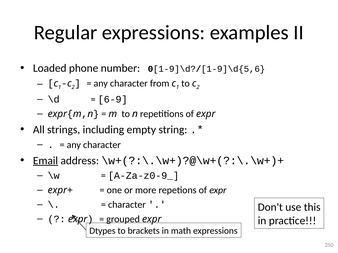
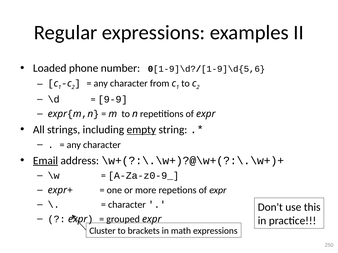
6-9: 6-9 -> 9-9
empty underline: none -> present
Dtypes: Dtypes -> Cluster
